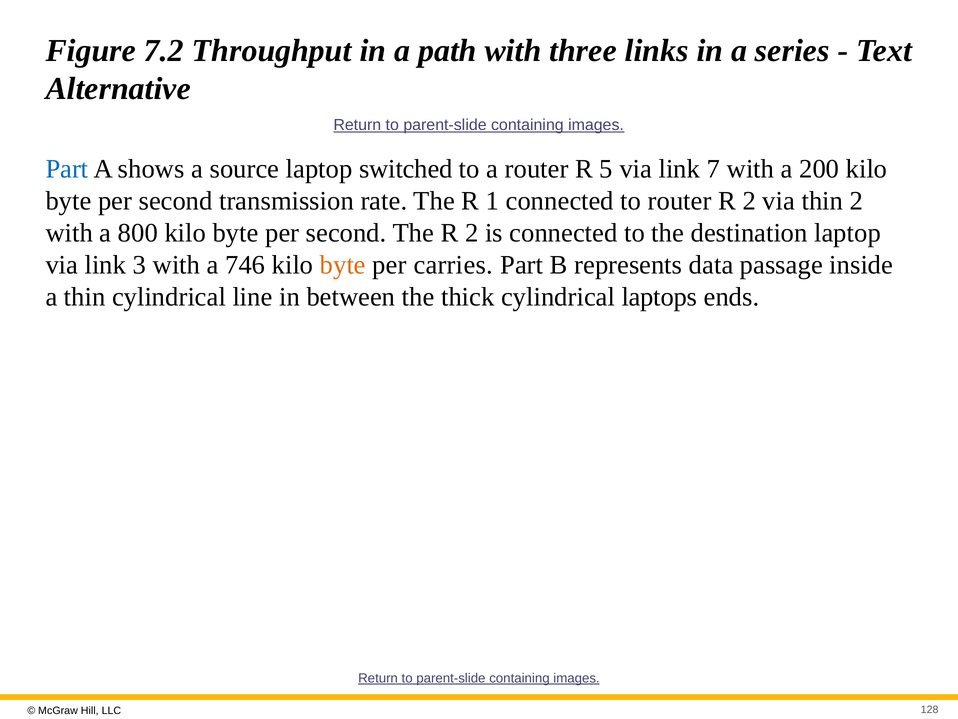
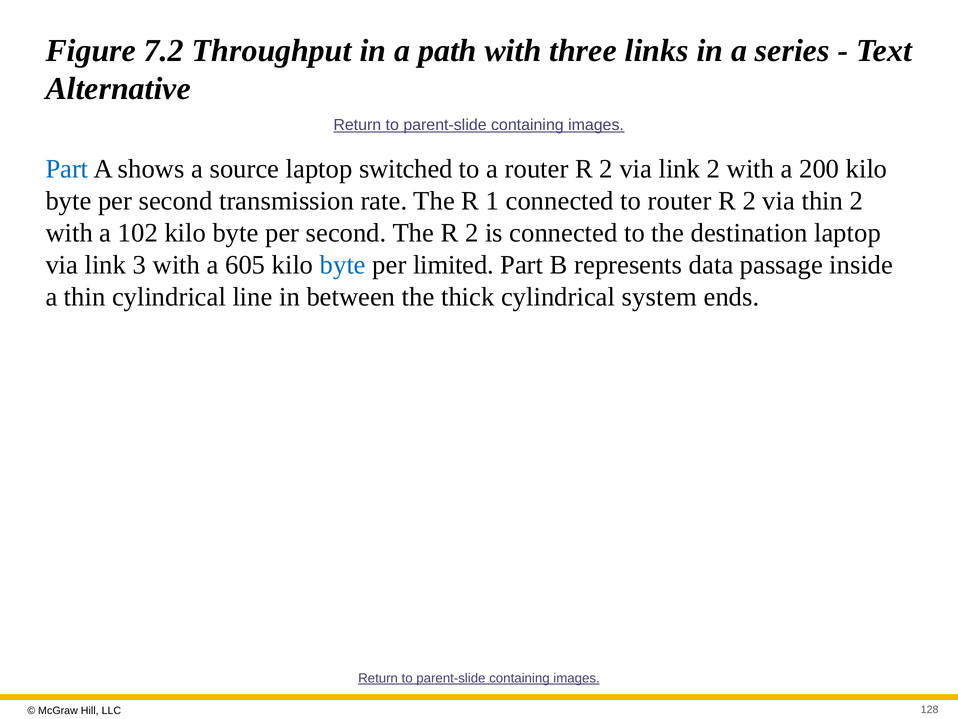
a router R 5: 5 -> 2
link 7: 7 -> 2
800: 800 -> 102
746: 746 -> 605
byte at (343, 265) colour: orange -> blue
carries: carries -> limited
laptops: laptops -> system
